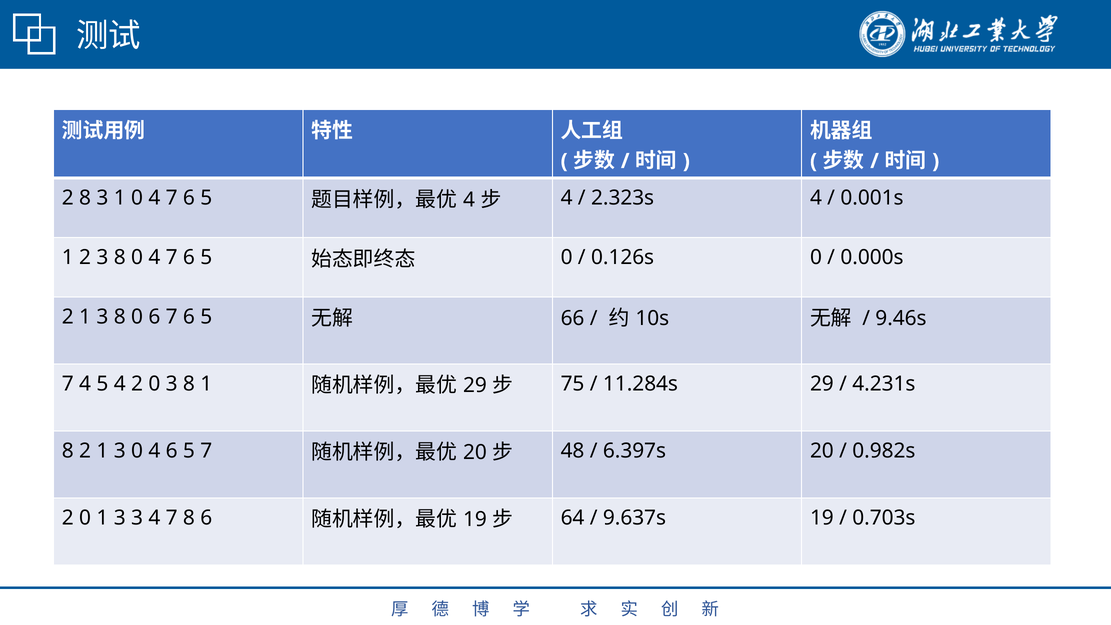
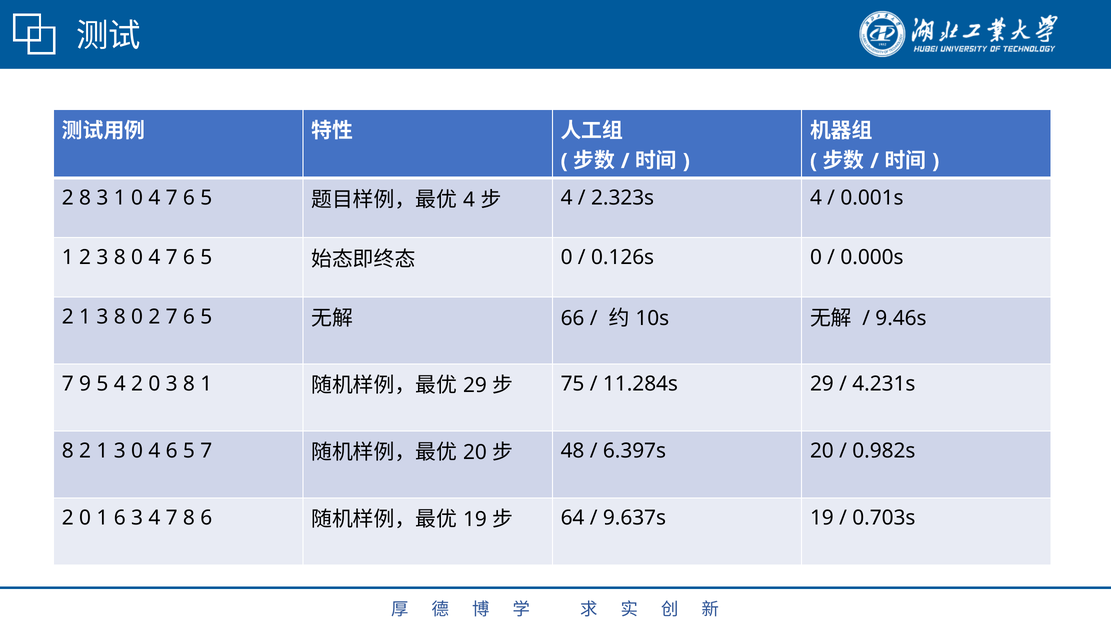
0 6: 6 -> 2
7 4: 4 -> 9
0 1 3: 3 -> 6
